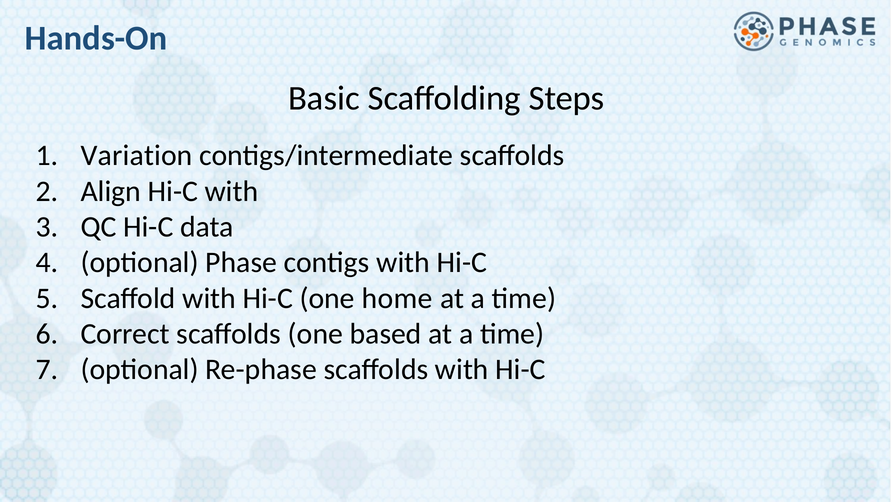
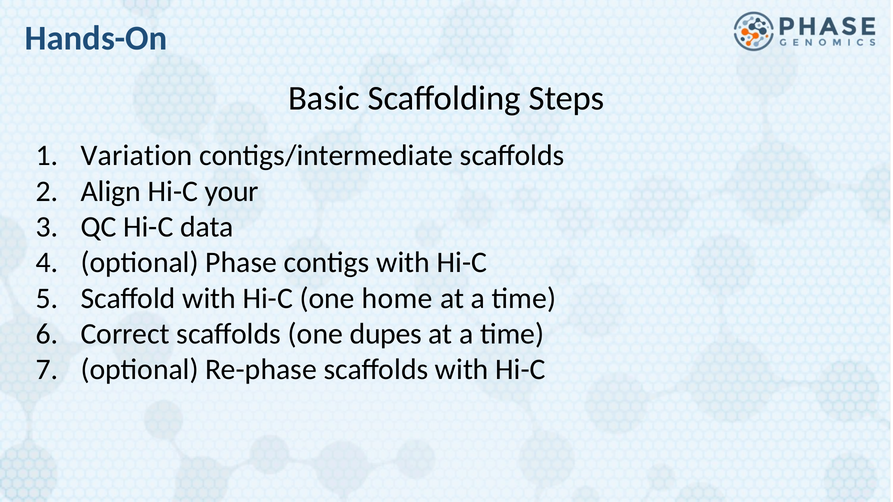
Hi-C with: with -> your
based: based -> dupes
